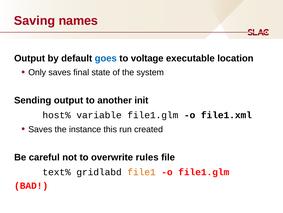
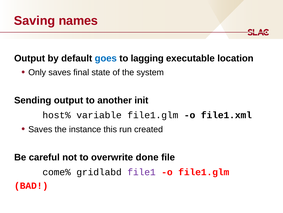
voltage: voltage -> lagging
rules: rules -> done
text%: text% -> come%
file1 colour: orange -> purple
